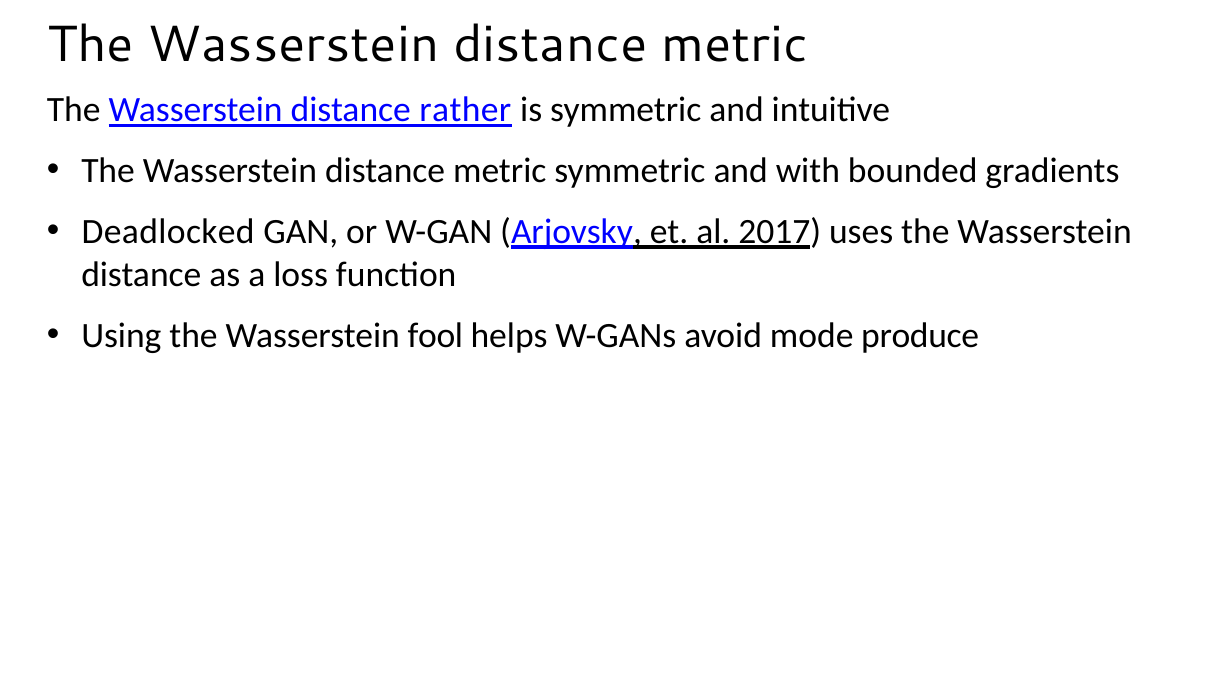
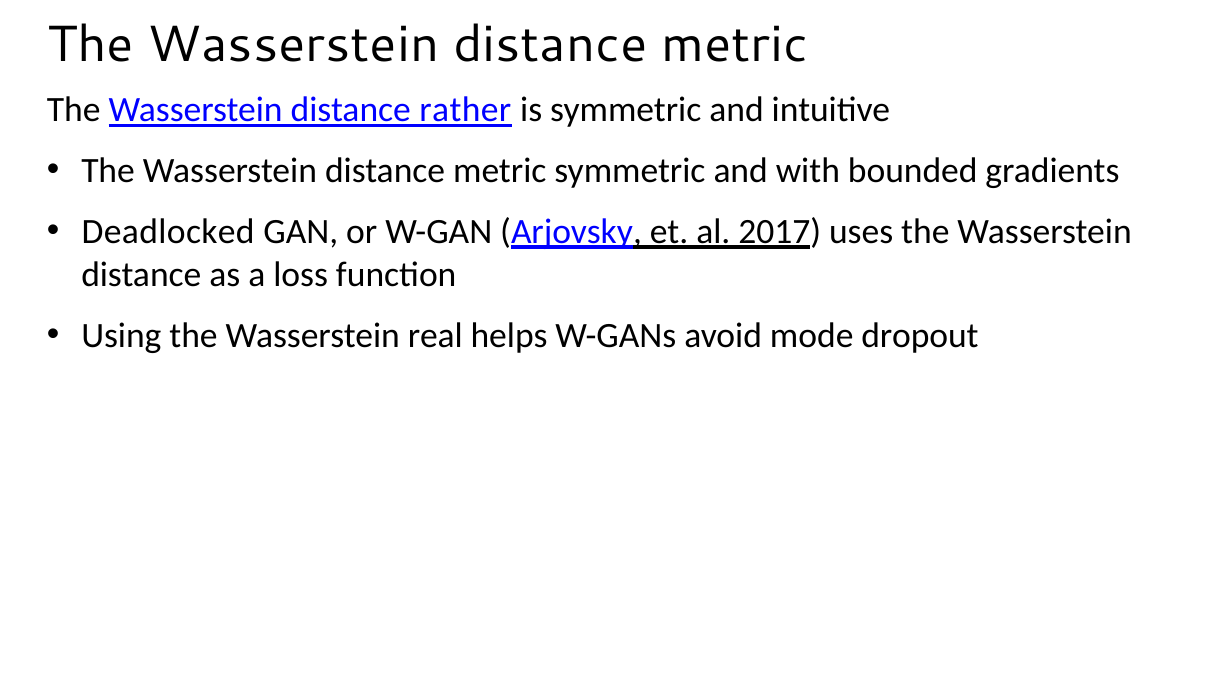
fool: fool -> real
produce: produce -> dropout
